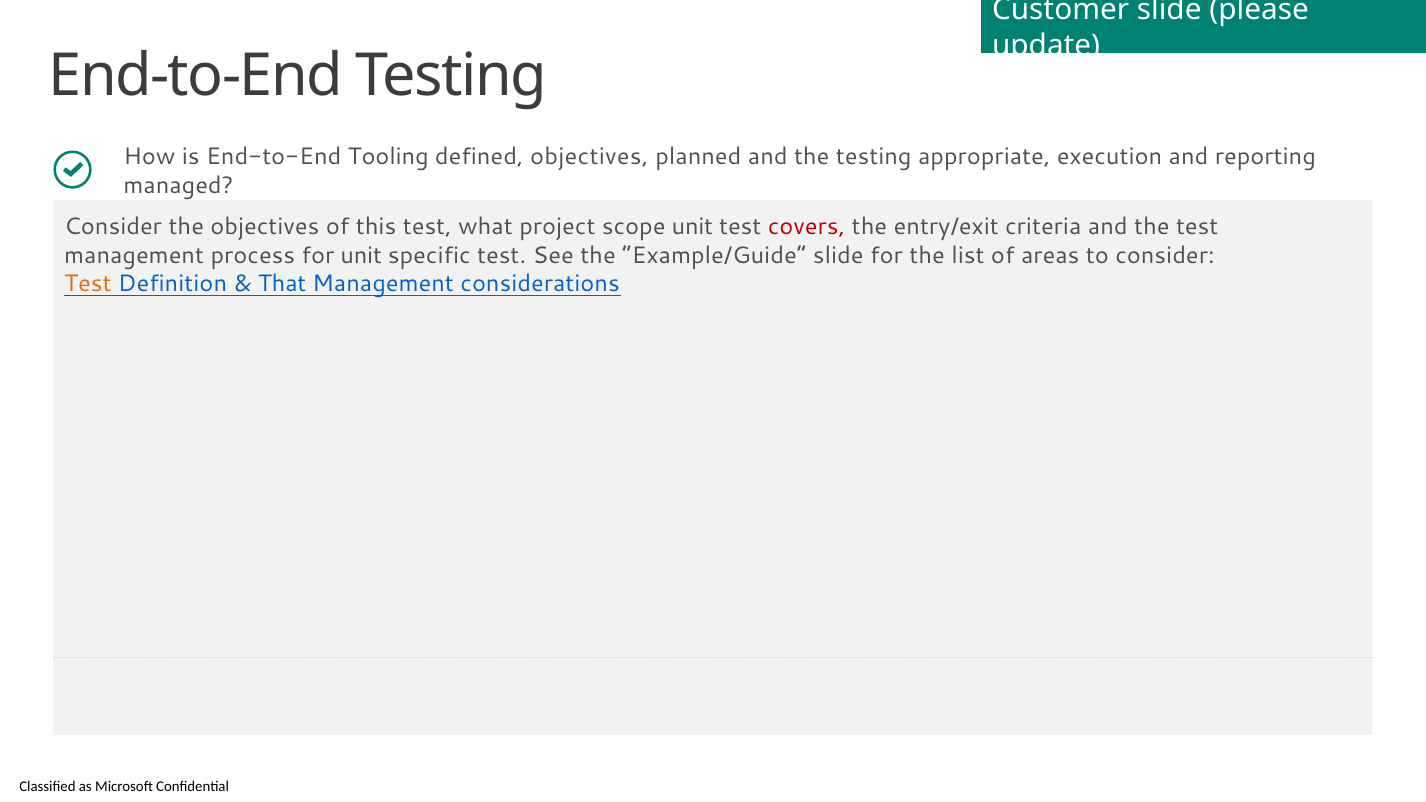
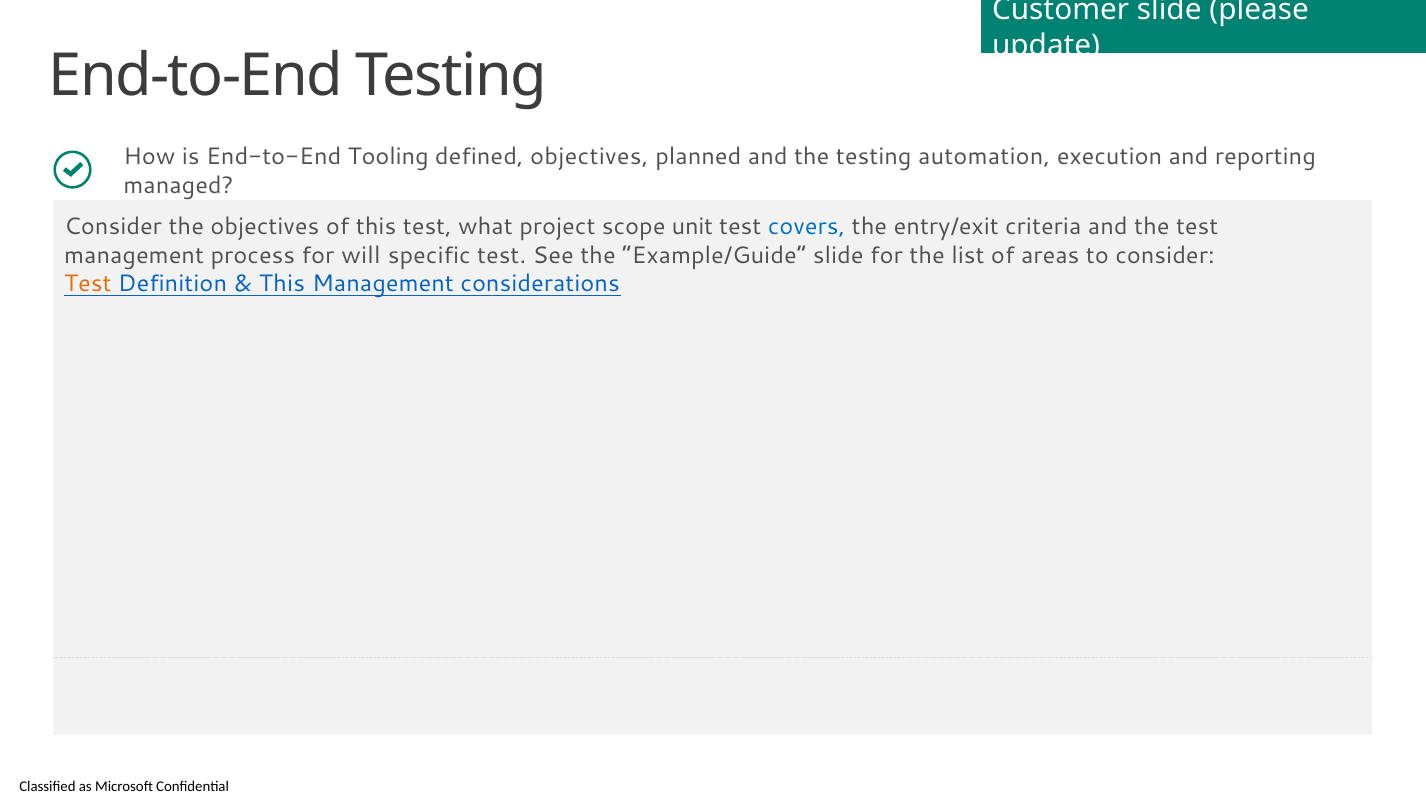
appropriate: appropriate -> automation
covers colour: red -> blue
for unit: unit -> will
That at (282, 284): That -> This
